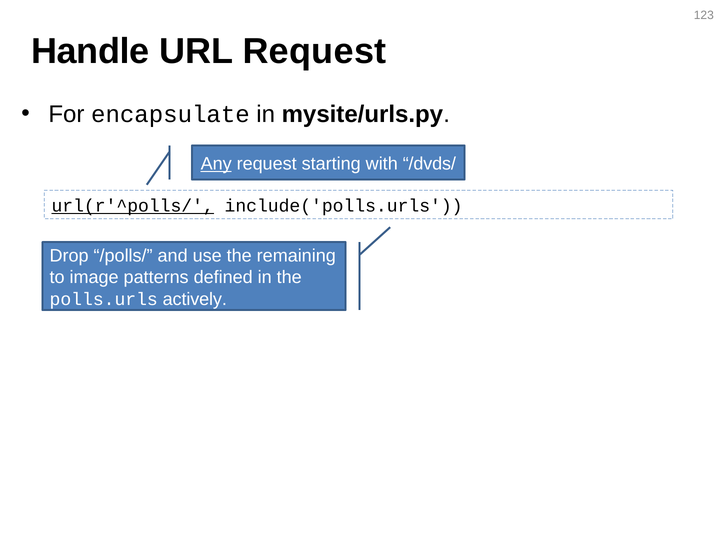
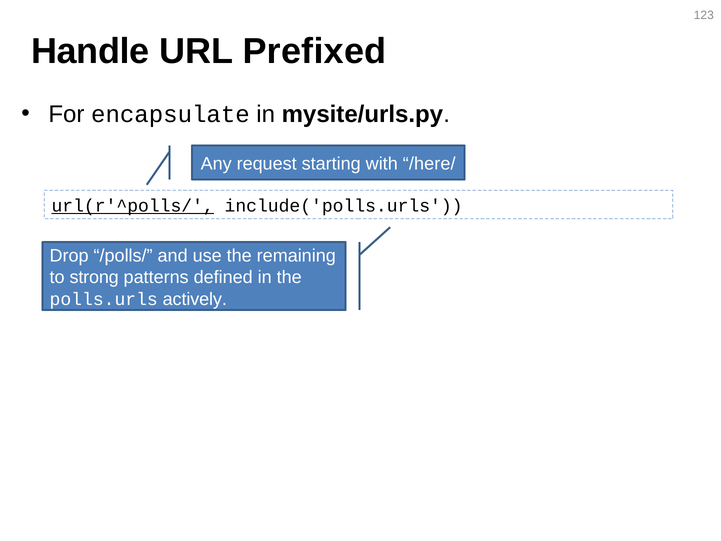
URL Request: Request -> Prefixed
Any underline: present -> none
/dvds/: /dvds/ -> /here/
image: image -> strong
